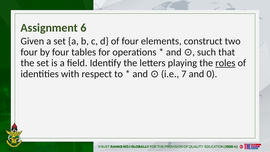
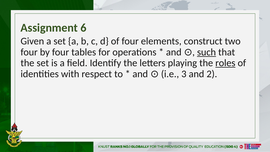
such underline: none -> present
7: 7 -> 3
0: 0 -> 2
